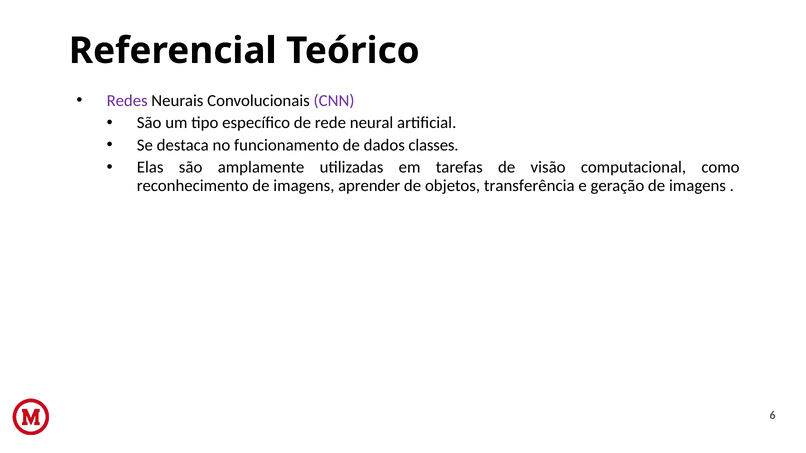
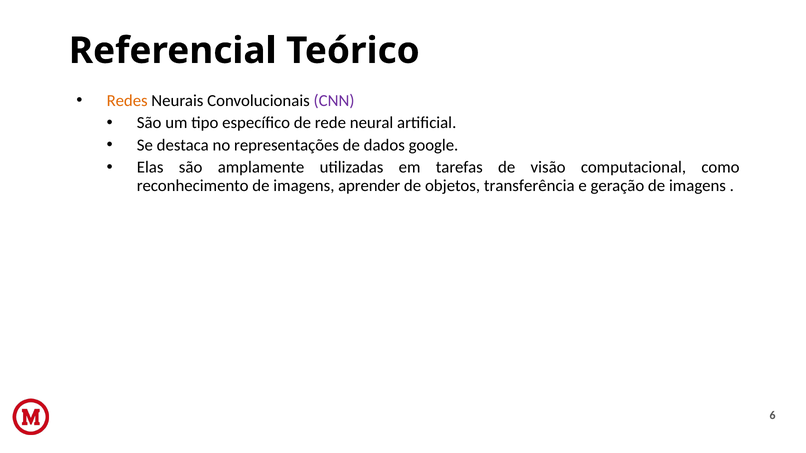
Redes colour: purple -> orange
funcionamento: funcionamento -> representações
classes: classes -> google
